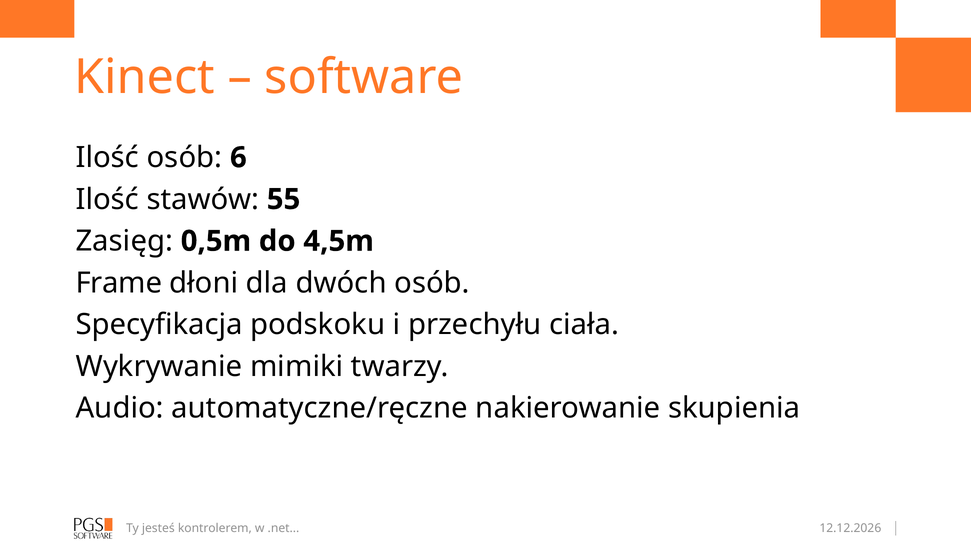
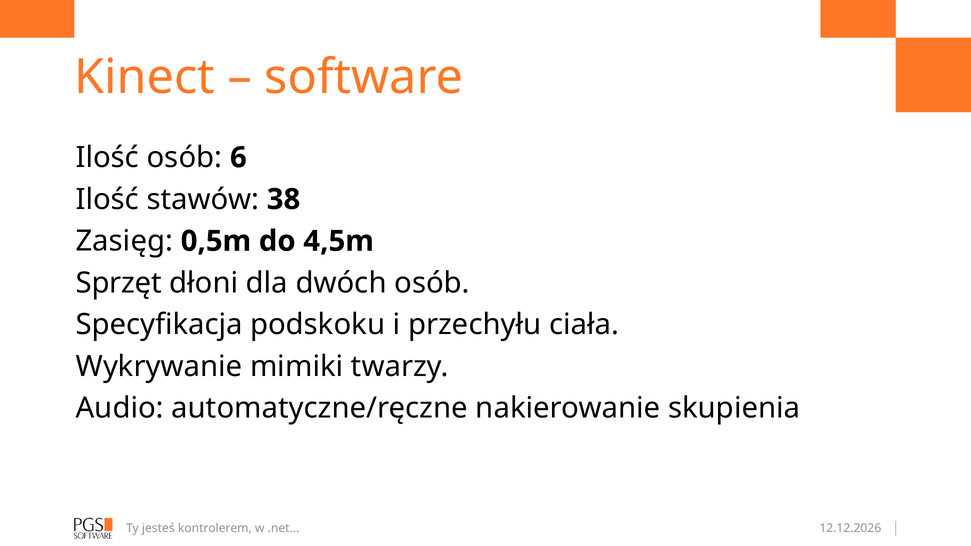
55: 55 -> 38
Frame: Frame -> Sprzęt
